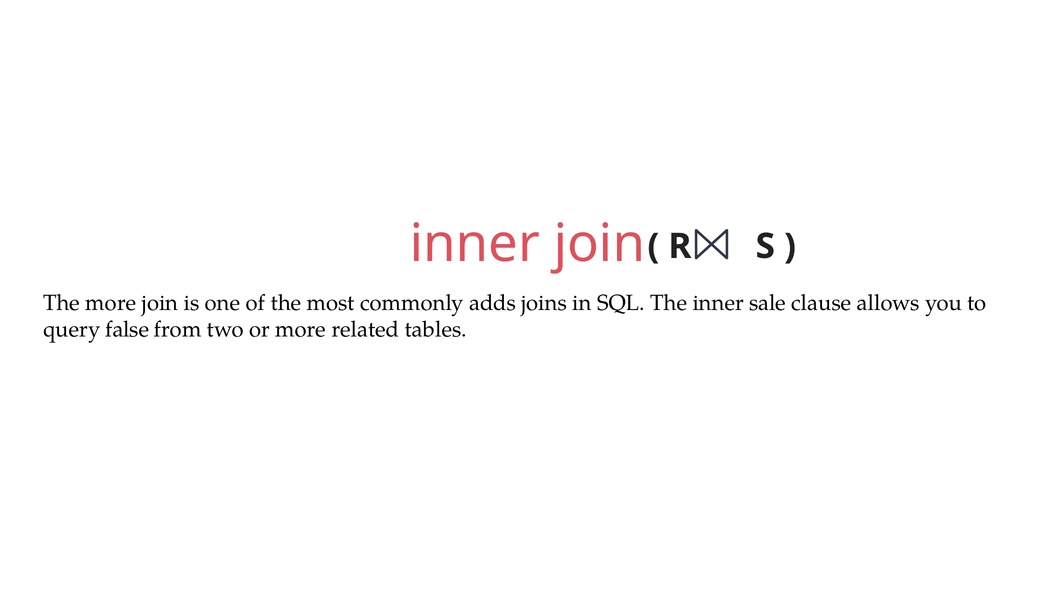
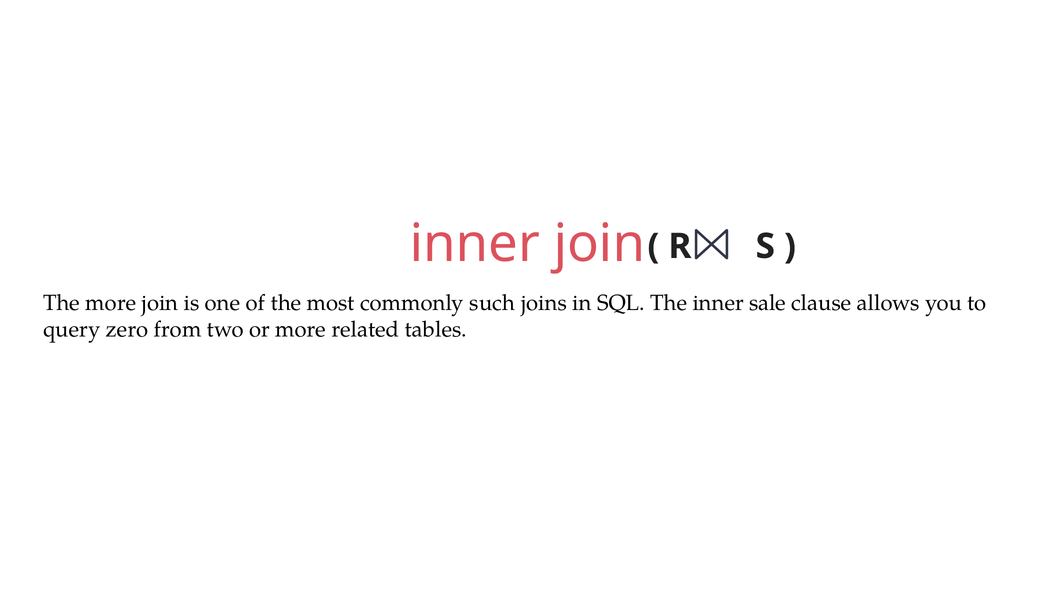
adds: adds -> such
false: false -> zero
